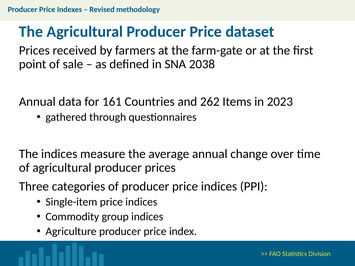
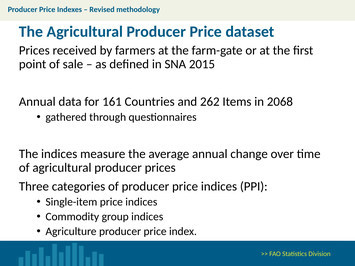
2038: 2038 -> 2015
2023: 2023 -> 2068
